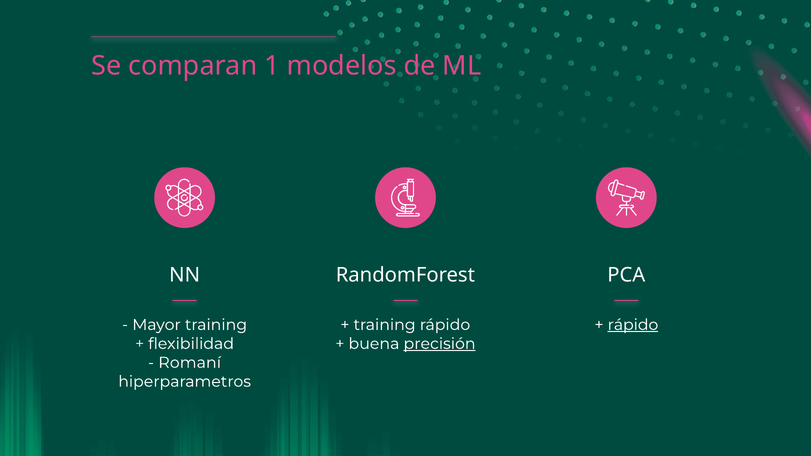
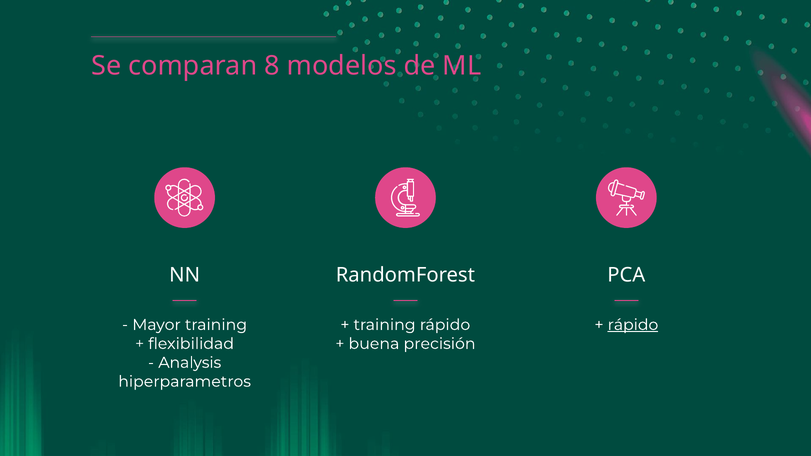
1: 1 -> 8
precisión underline: present -> none
Romaní: Romaní -> Analysis
